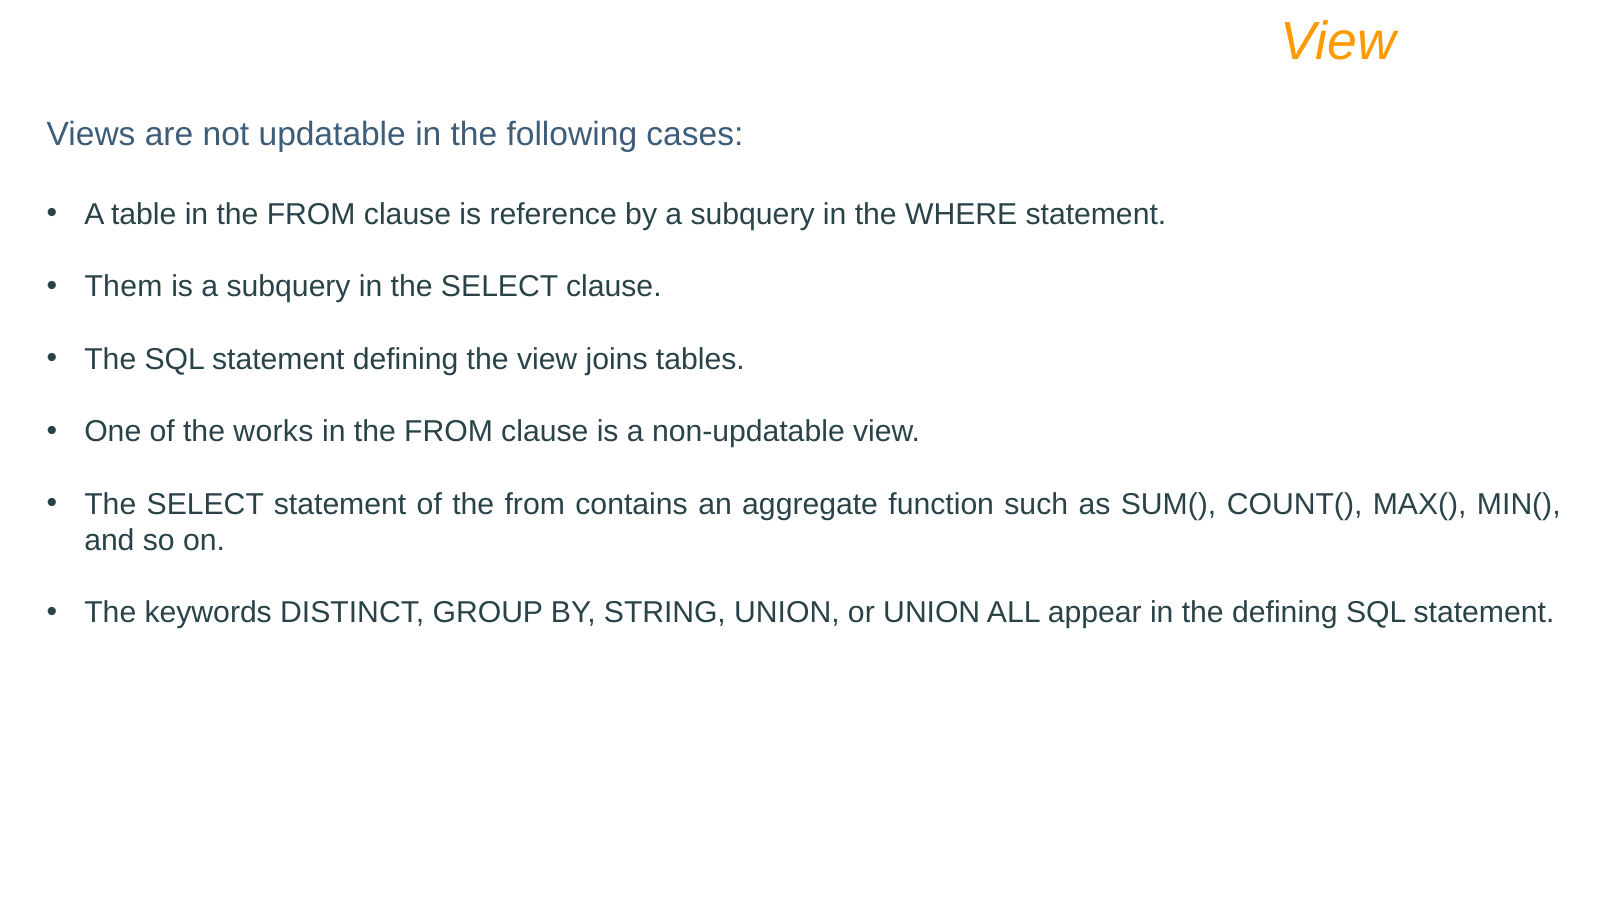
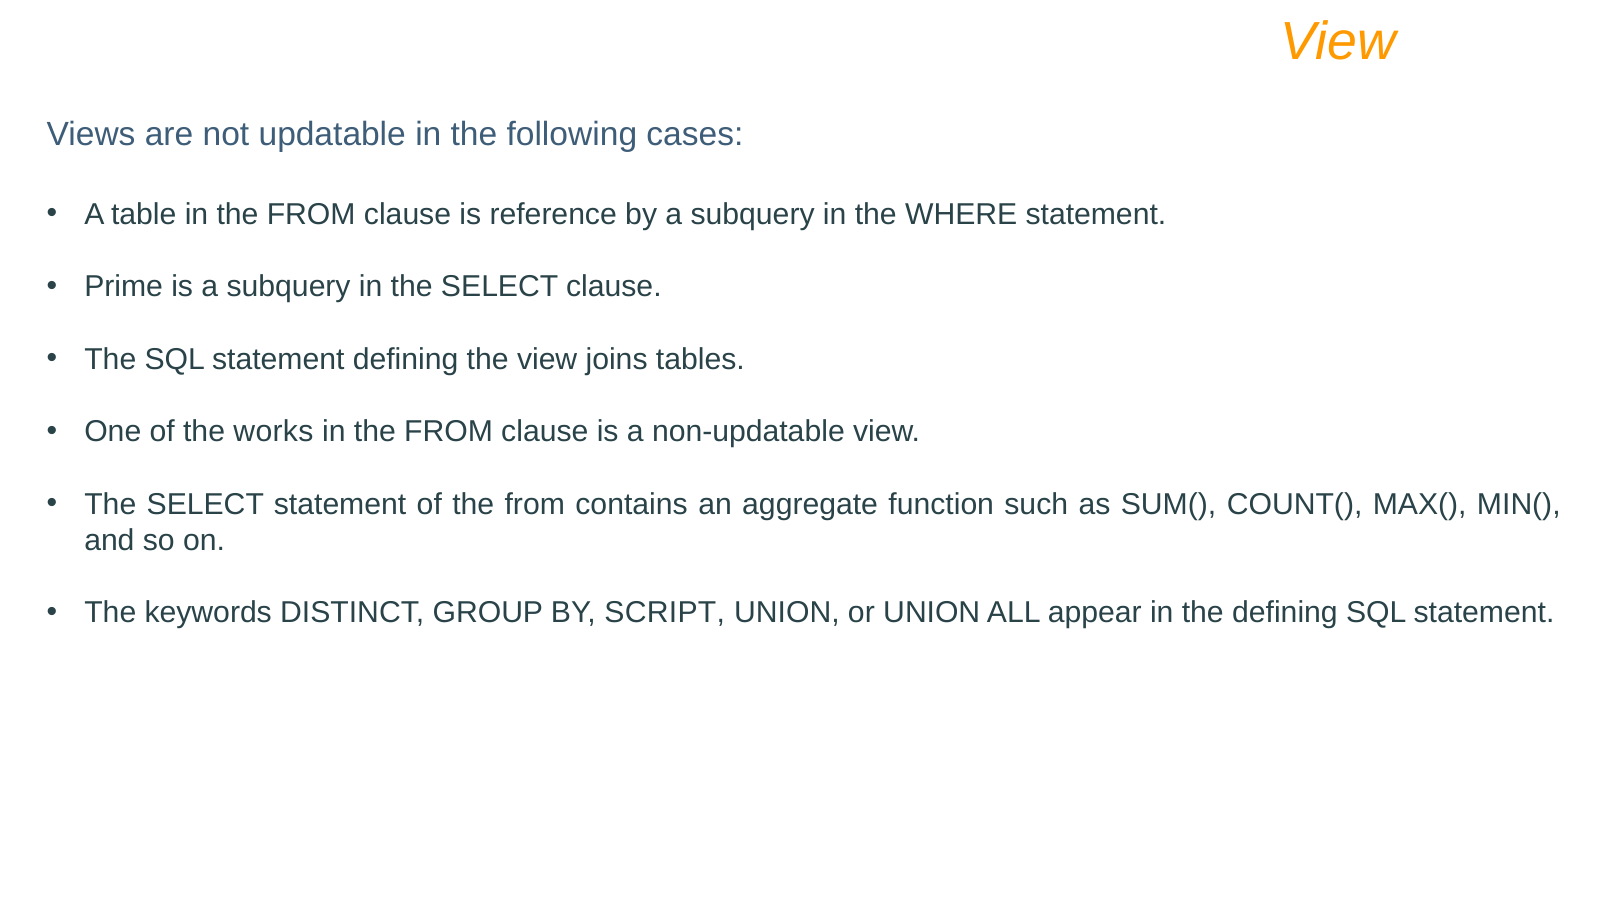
Them: Them -> Prime
STRING: STRING -> SCRIPT
